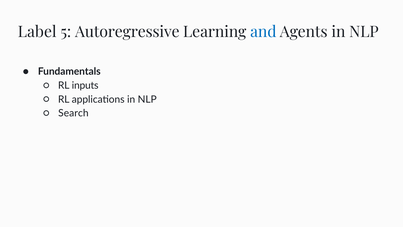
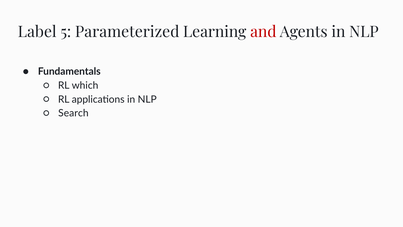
Autoregressive: Autoregressive -> Parameterized
and colour: blue -> red
inputs: inputs -> which
